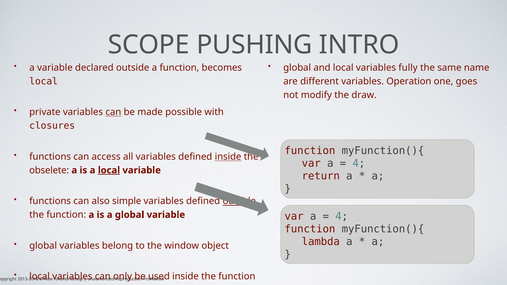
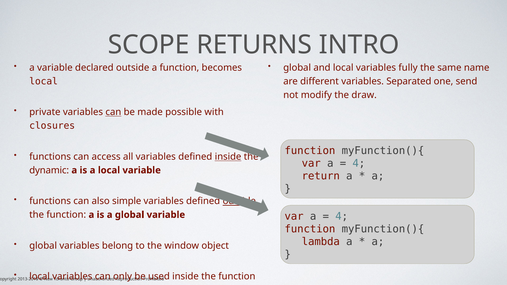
PUSHING: PUSHING -> RETURNS
Operation: Operation -> Separated
goes: goes -> send
obselete: obselete -> dynamic
local at (109, 170) underline: present -> none
